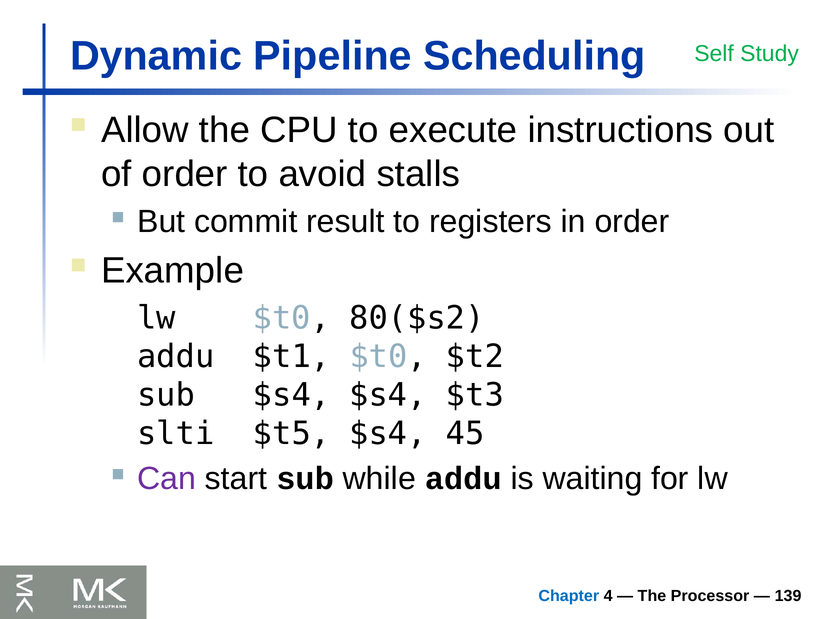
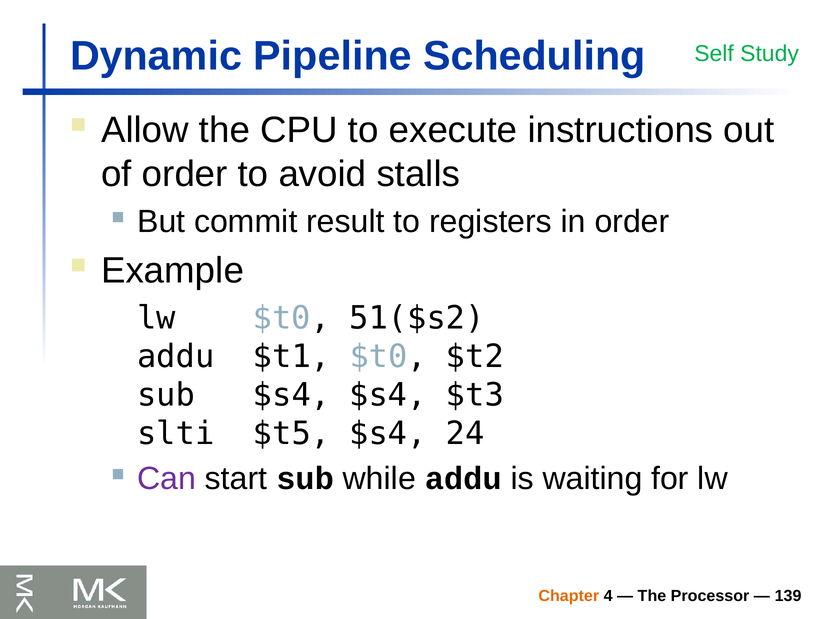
80($s2: 80($s2 -> 51($s2
45: 45 -> 24
Chapter colour: blue -> orange
